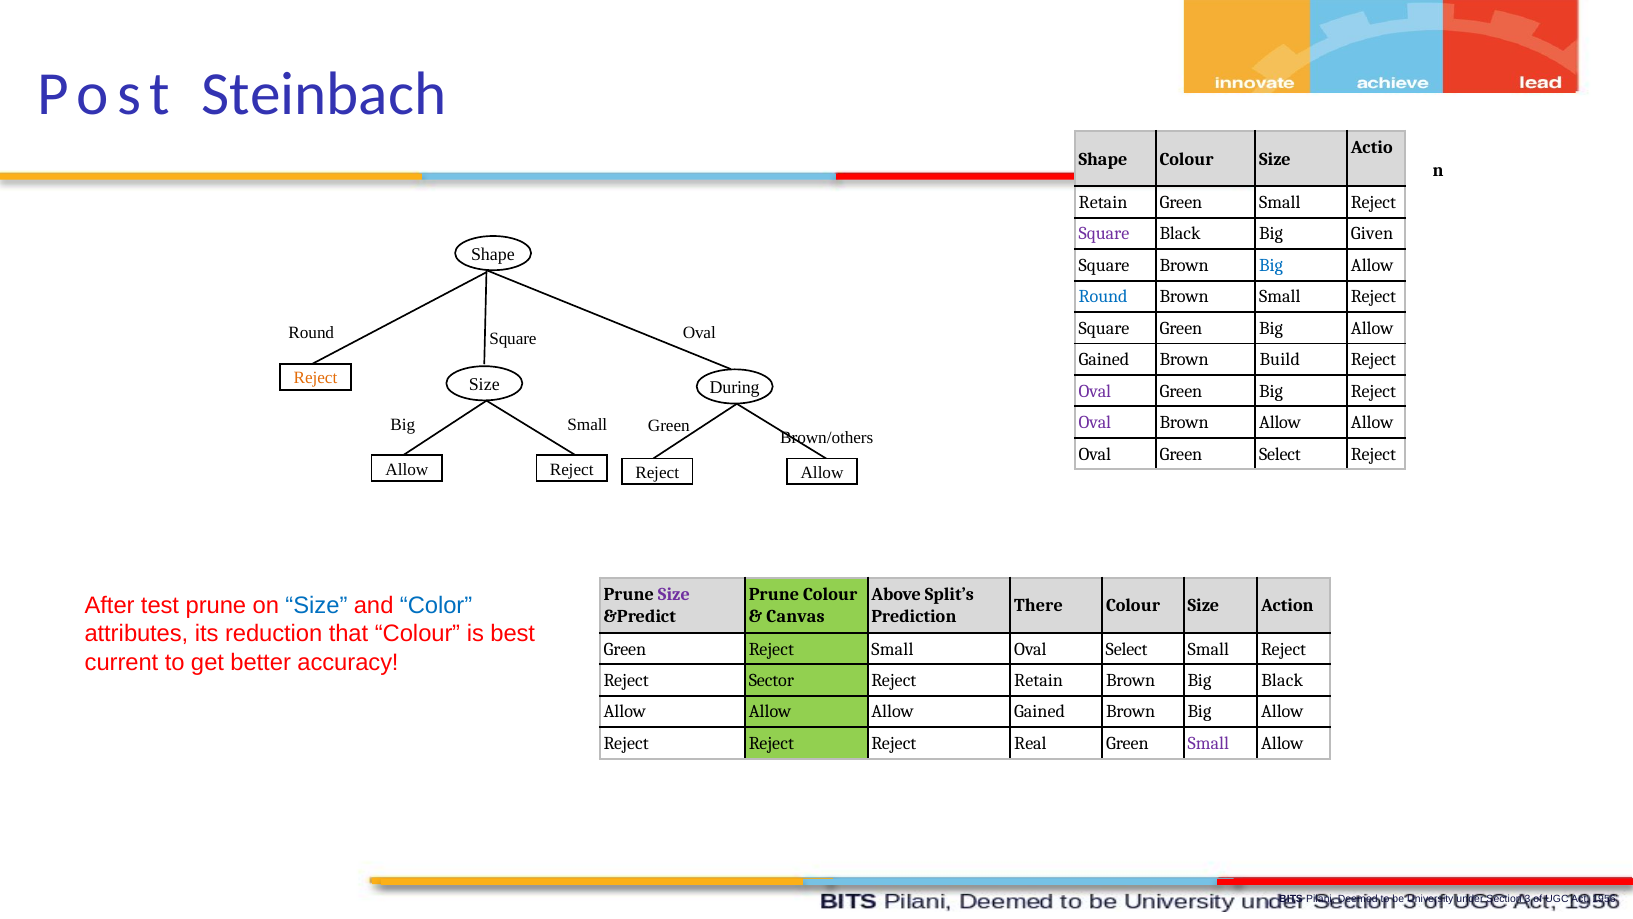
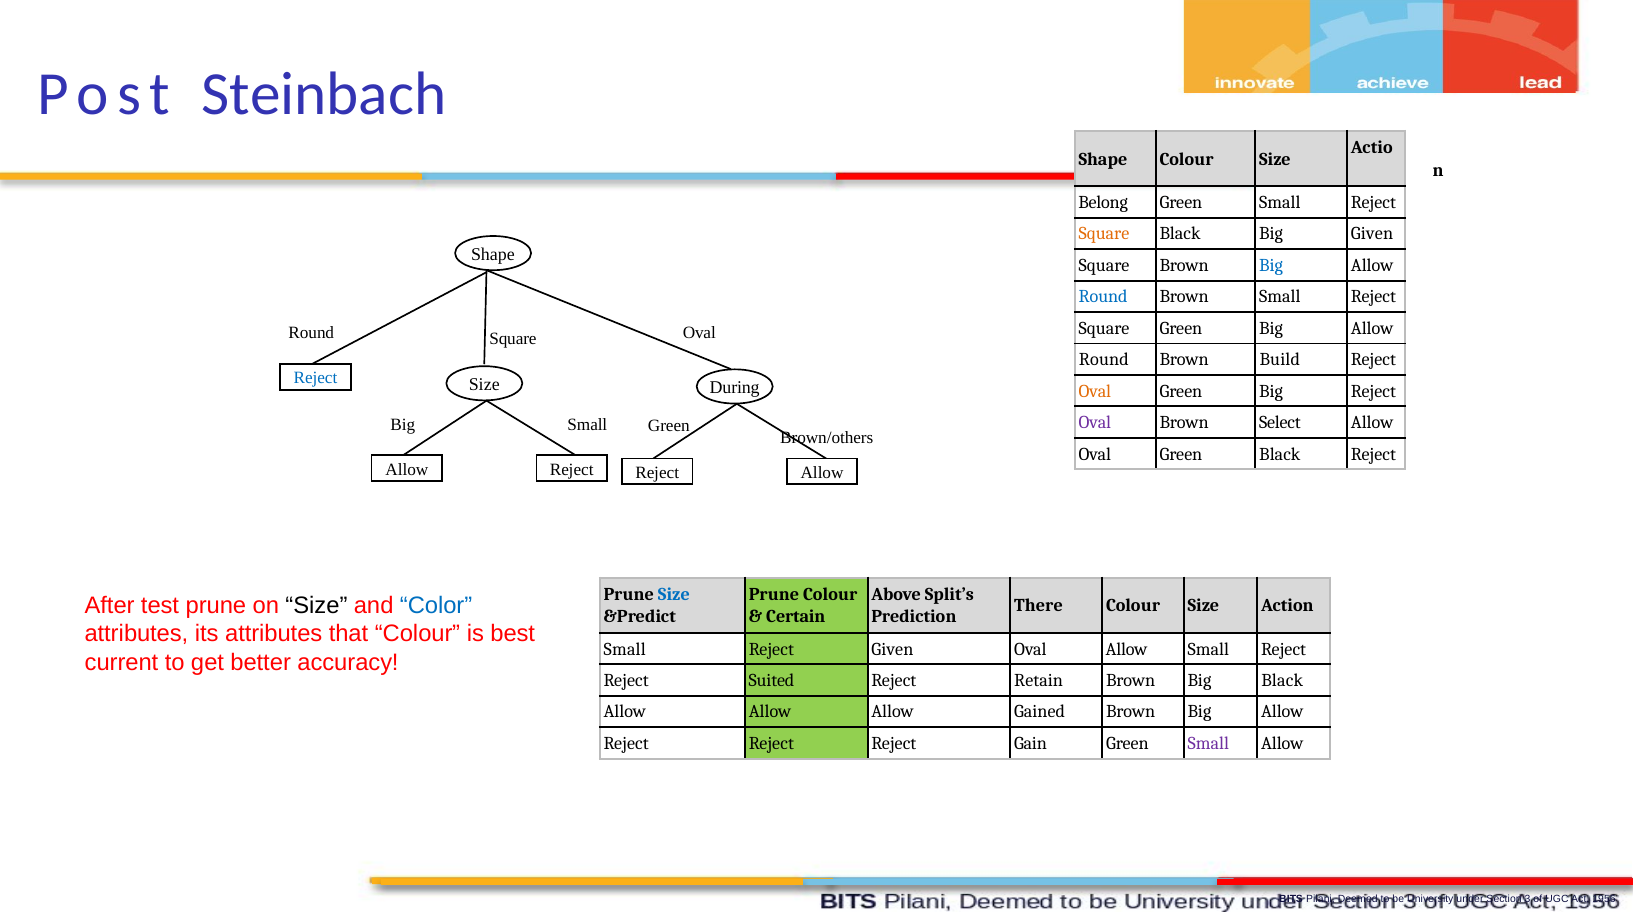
Retain at (1103, 202): Retain -> Belong
Square at (1104, 234) colour: purple -> orange
Gained at (1104, 360): Gained -> Round
Reject at (316, 378) colour: orange -> blue
Oval at (1095, 391) colour: purple -> orange
Brown Allow: Allow -> Select
Green Select: Select -> Black
Size at (674, 594) colour: purple -> blue
Size at (316, 605) colour: blue -> black
Canvas: Canvas -> Certain
its reduction: reduction -> attributes
Green at (625, 649): Green -> Small
Reject Small: Small -> Given
Oval Select: Select -> Allow
Sector: Sector -> Suited
Real: Real -> Gain
